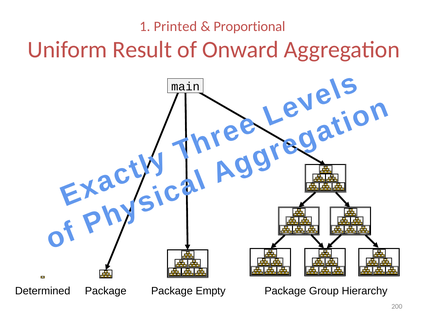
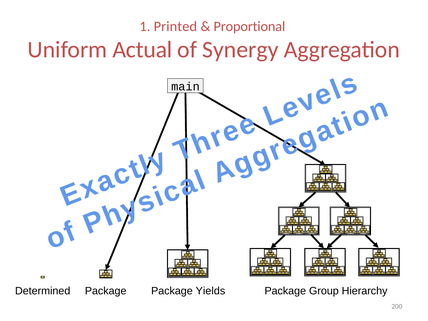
Result: Result -> Actual
Onward: Onward -> Synergy
Empty: Empty -> Yields
